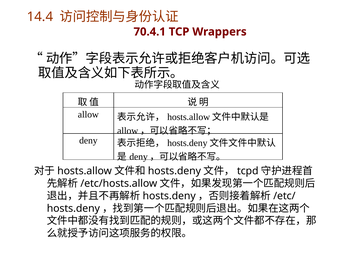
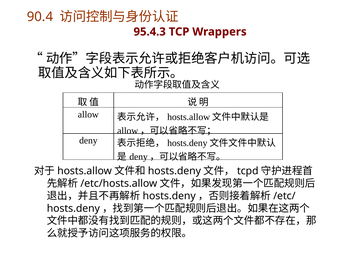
14.4: 14.4 -> 90.4
70.4.1: 70.4.1 -> 95.4.3
